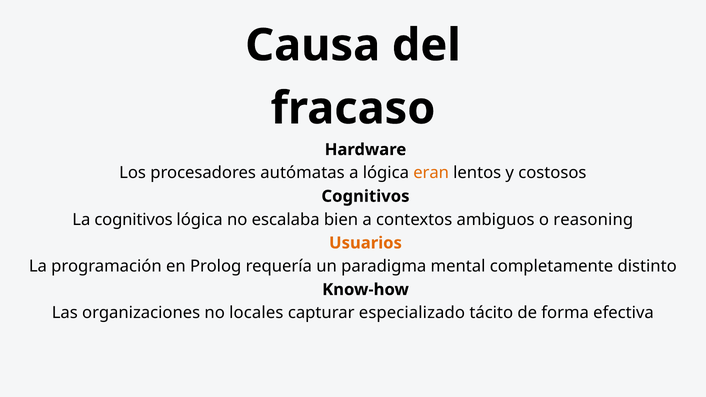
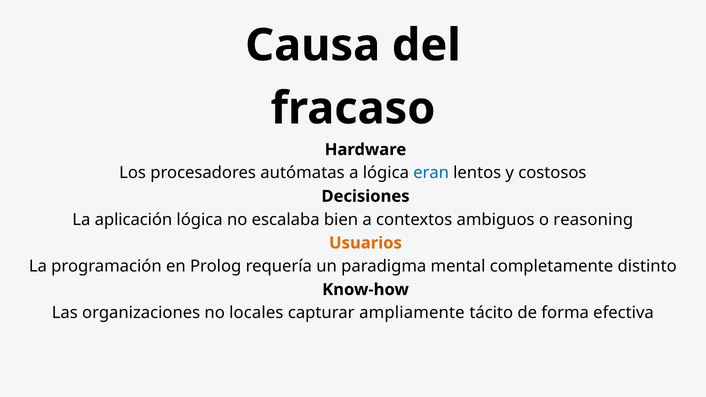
eran colour: orange -> blue
Cognitivos at (365, 196): Cognitivos -> Decisiones
La cognitivos: cognitivos -> aplicación
especializado: especializado -> ampliamente
